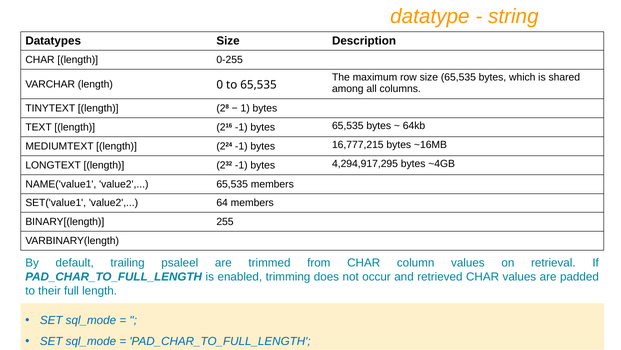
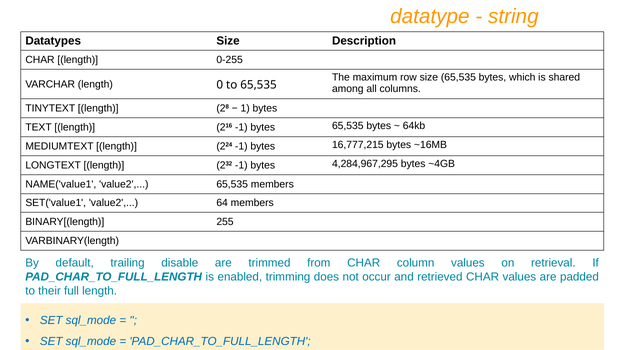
4,294,917,295: 4,294,917,295 -> 4,284,967,295
psaleel: psaleel -> disable
